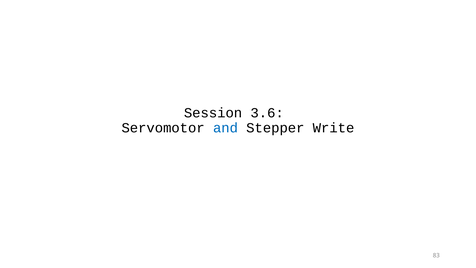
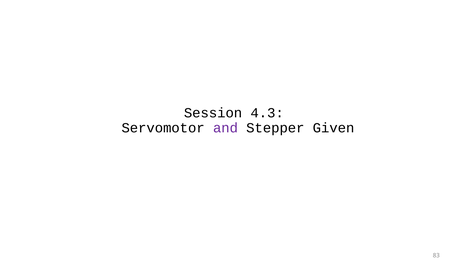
3.6: 3.6 -> 4.3
and colour: blue -> purple
Write: Write -> Given
